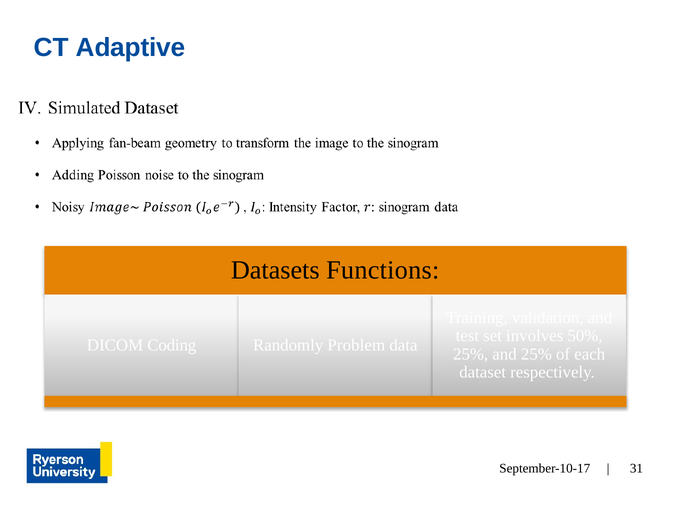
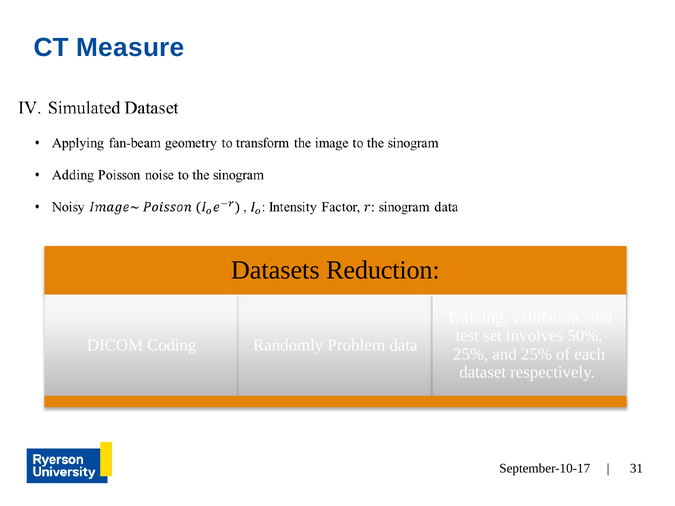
Adaptive: Adaptive -> Measure
Functions: Functions -> Reduction
